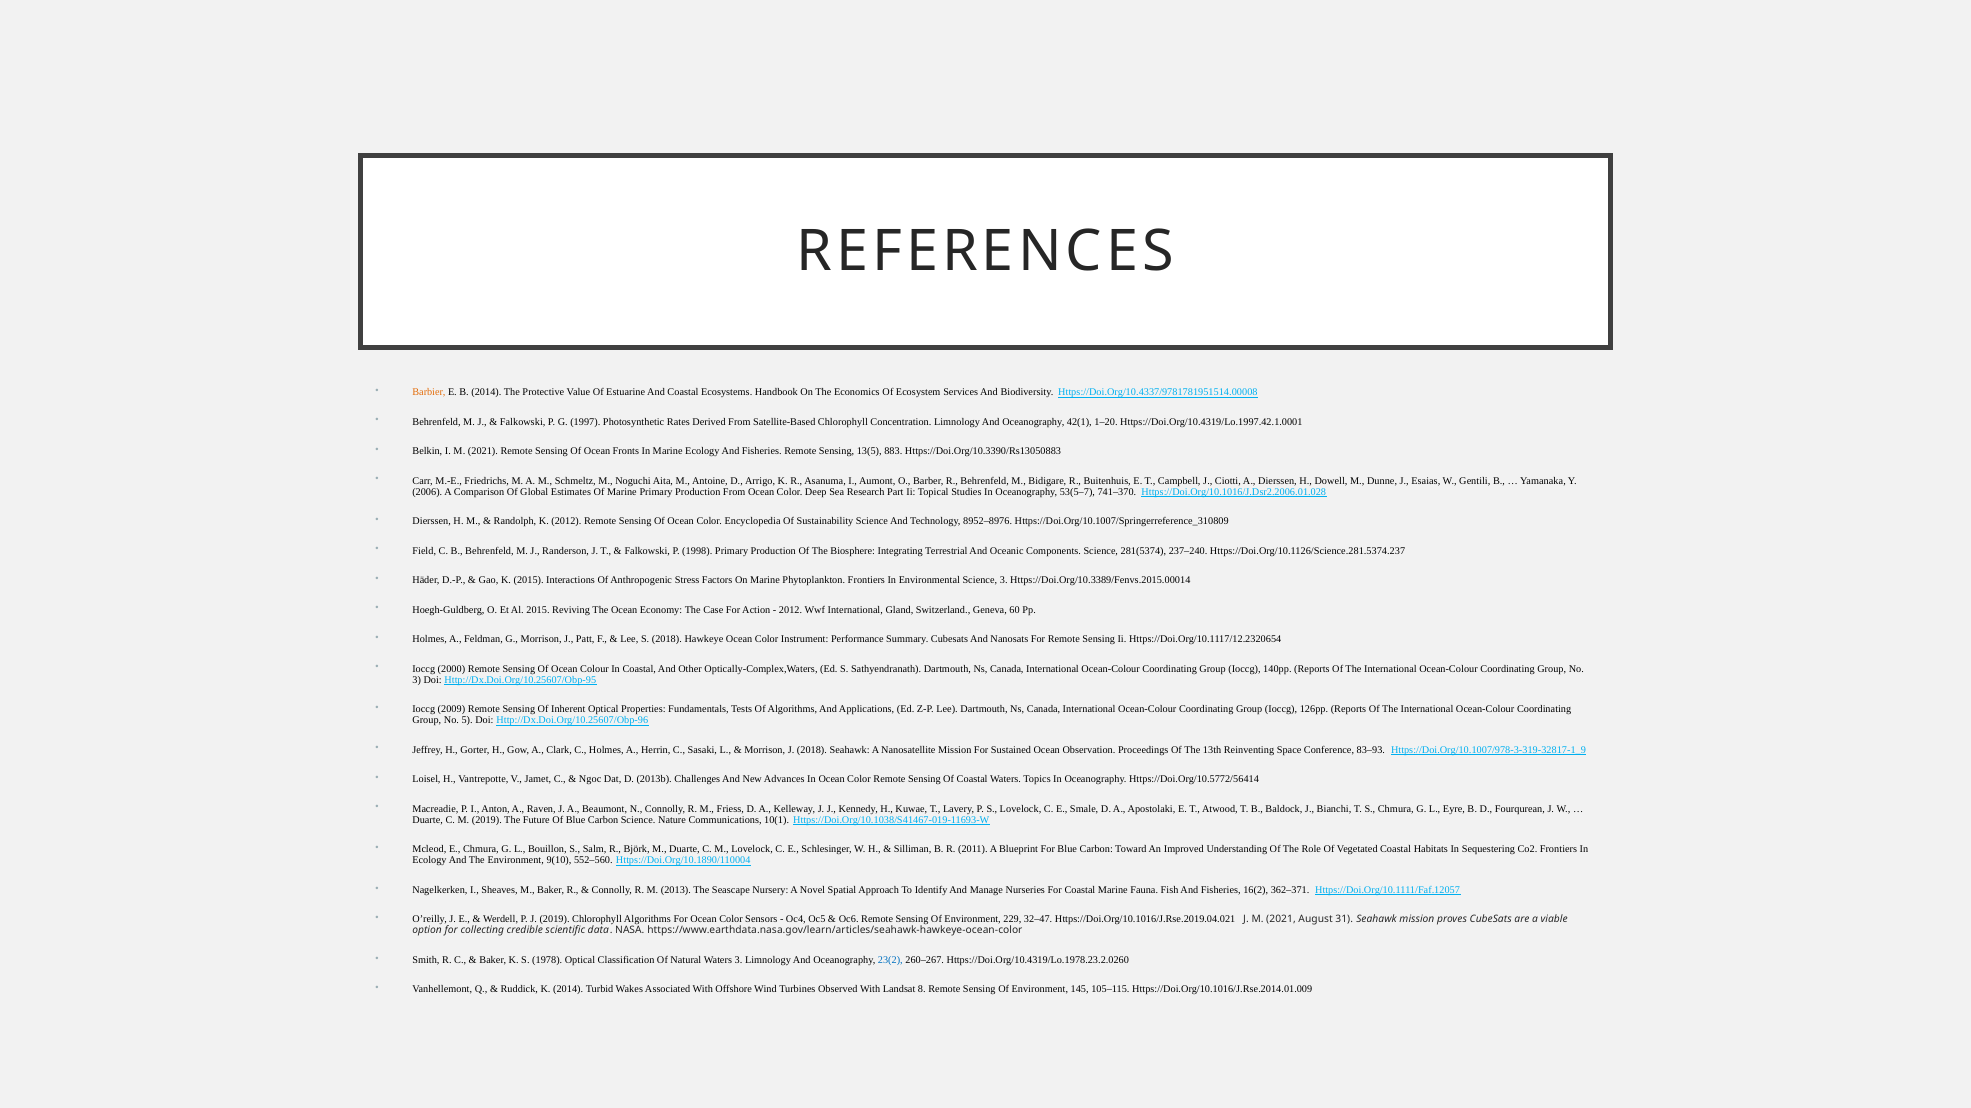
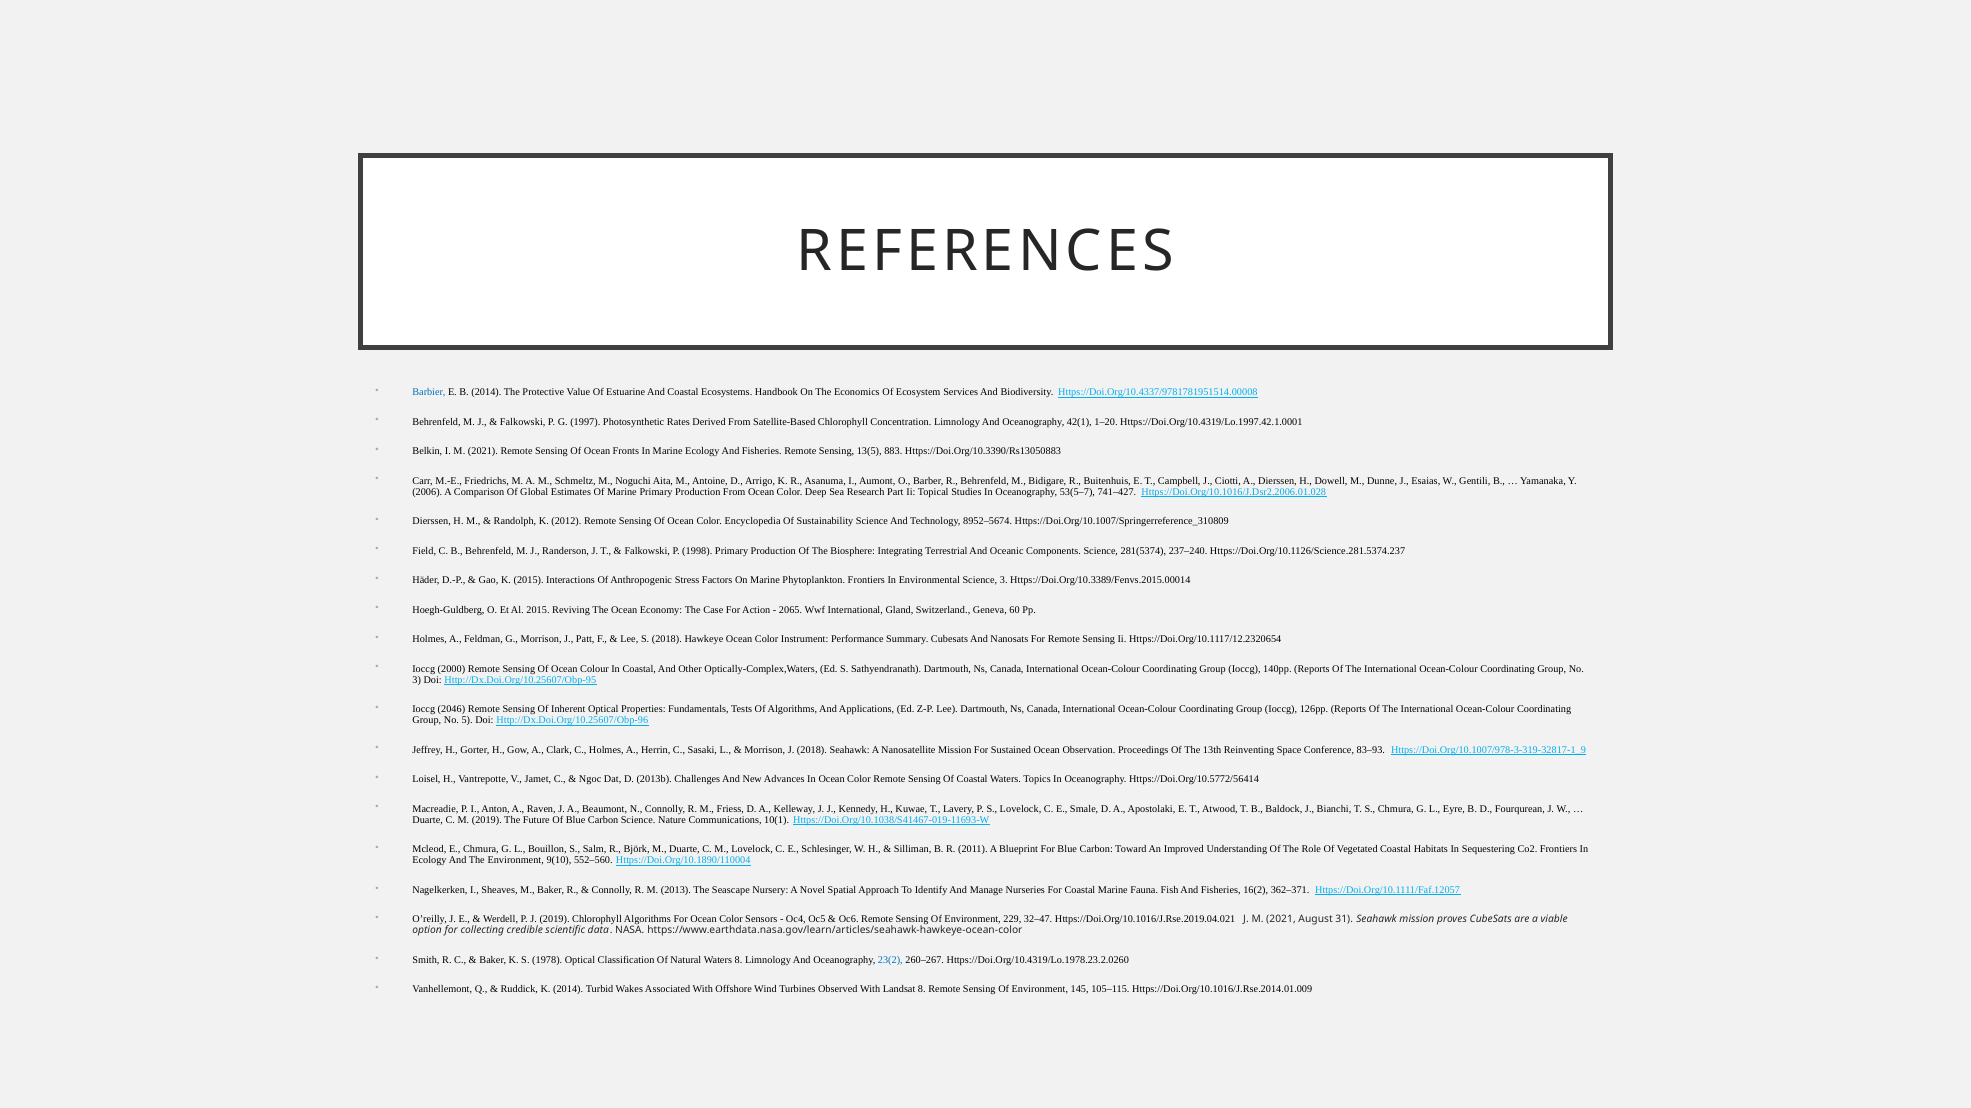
Barbier colour: orange -> blue
741–370: 741–370 -> 741–427
8952–8976: 8952–8976 -> 8952–5674
2012 at (791, 610): 2012 -> 2065
2009: 2009 -> 2046
Waters 3: 3 -> 8
